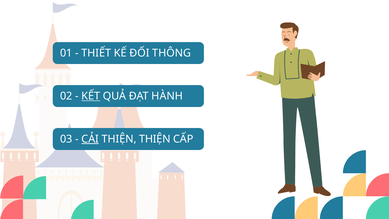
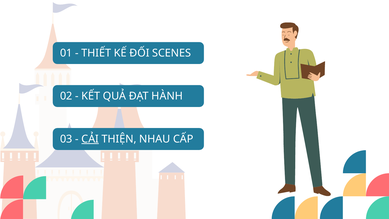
THÔNG: THÔNG -> SCENES
KẾT underline: present -> none
THIỆN THIỆN: THIỆN -> NHAU
